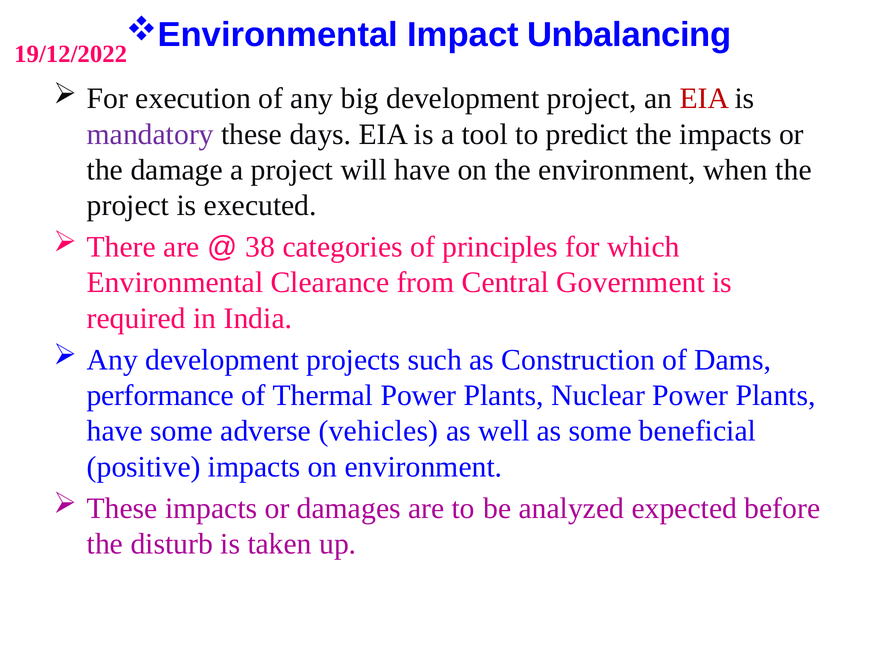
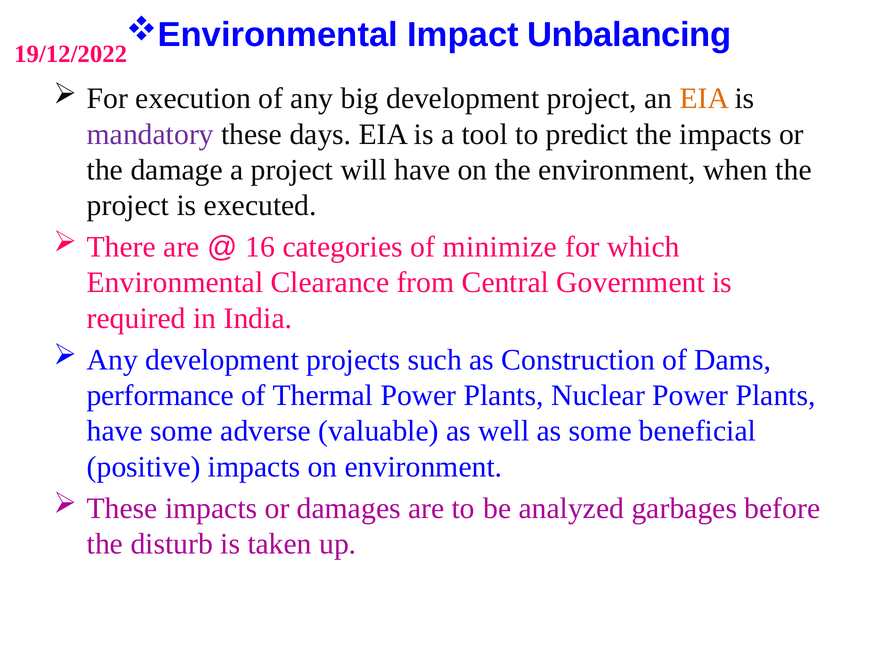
EIA at (704, 99) colour: red -> orange
38: 38 -> 16
principles: principles -> minimize
vehicles: vehicles -> valuable
expected: expected -> garbages
